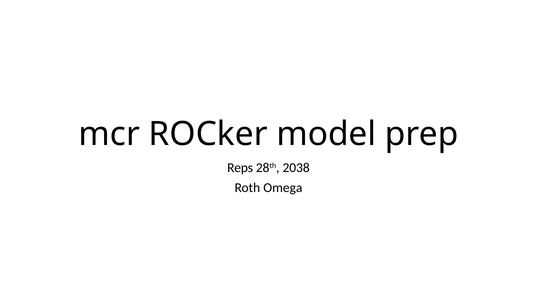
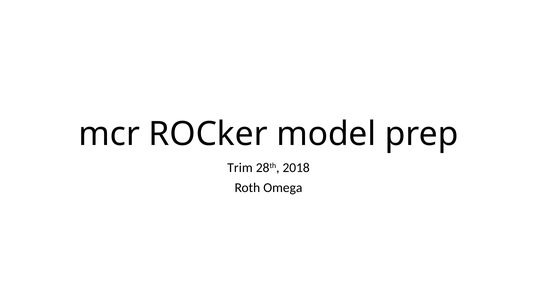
Reps: Reps -> Trim
2038: 2038 -> 2018
